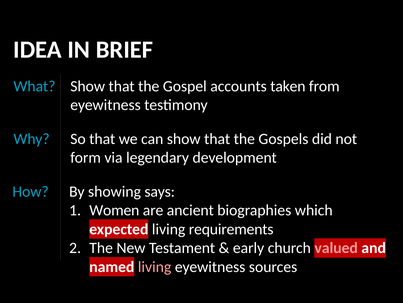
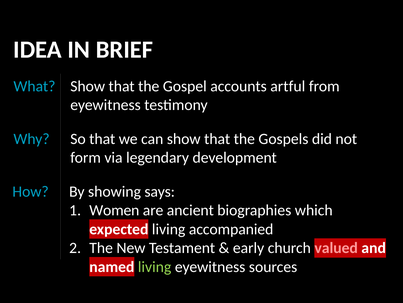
taken: taken -> artful
requirements: requirements -> accompanied
living at (155, 266) colour: pink -> light green
